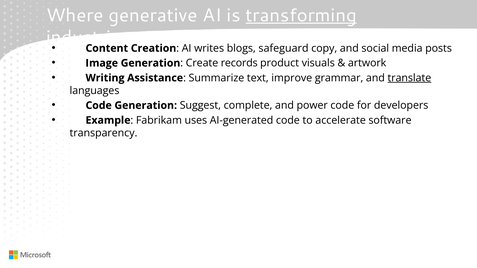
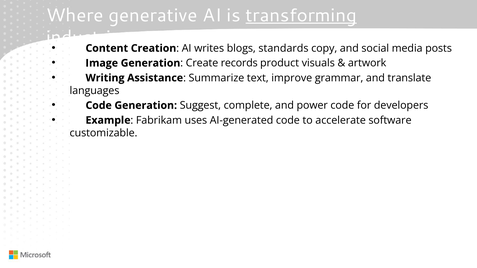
safeguard: safeguard -> standards
translate underline: present -> none
transparency: transparency -> customizable
